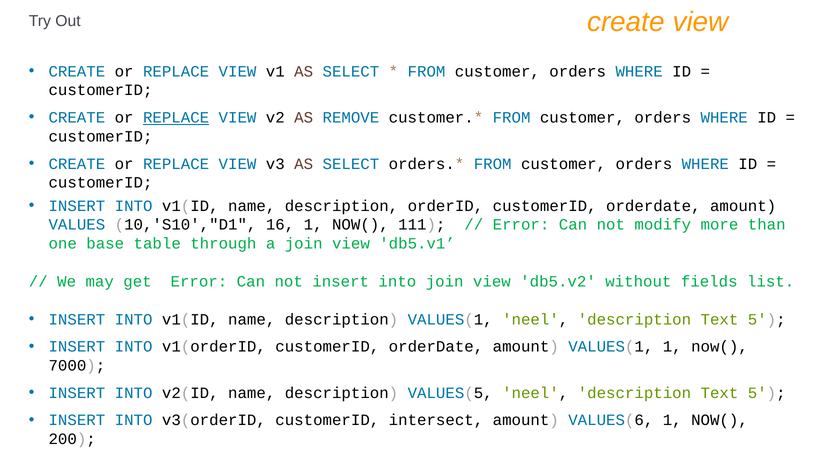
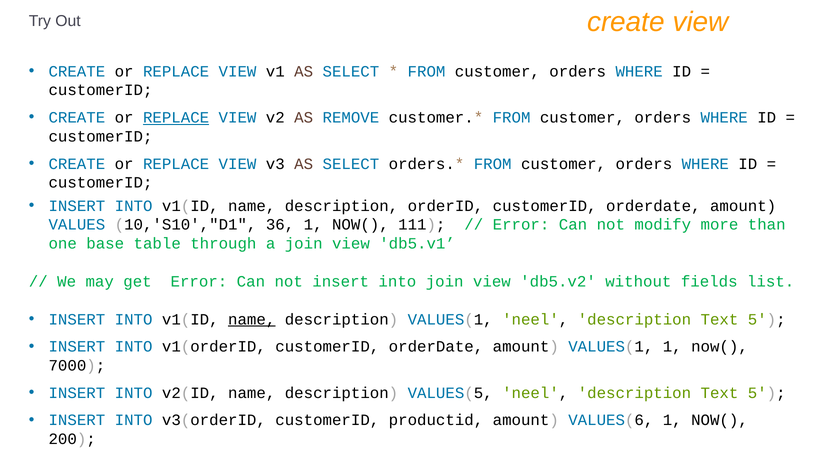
16: 16 -> 36
name at (252, 319) underline: none -> present
intersect: intersect -> productid
